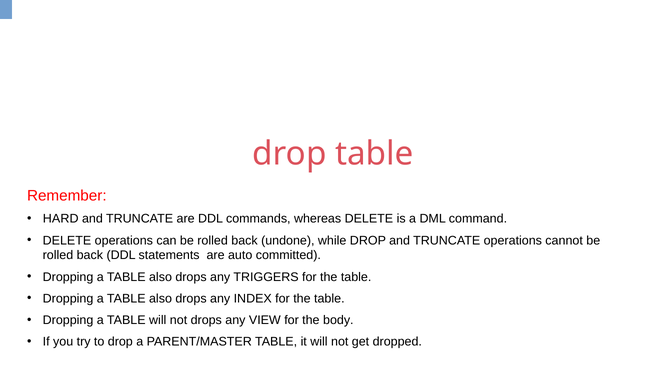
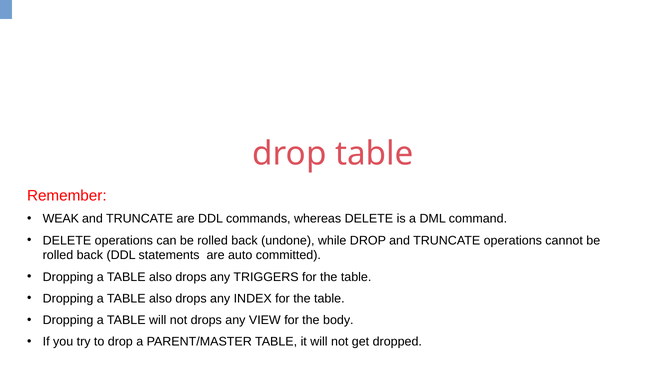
HARD: HARD -> WEAK
